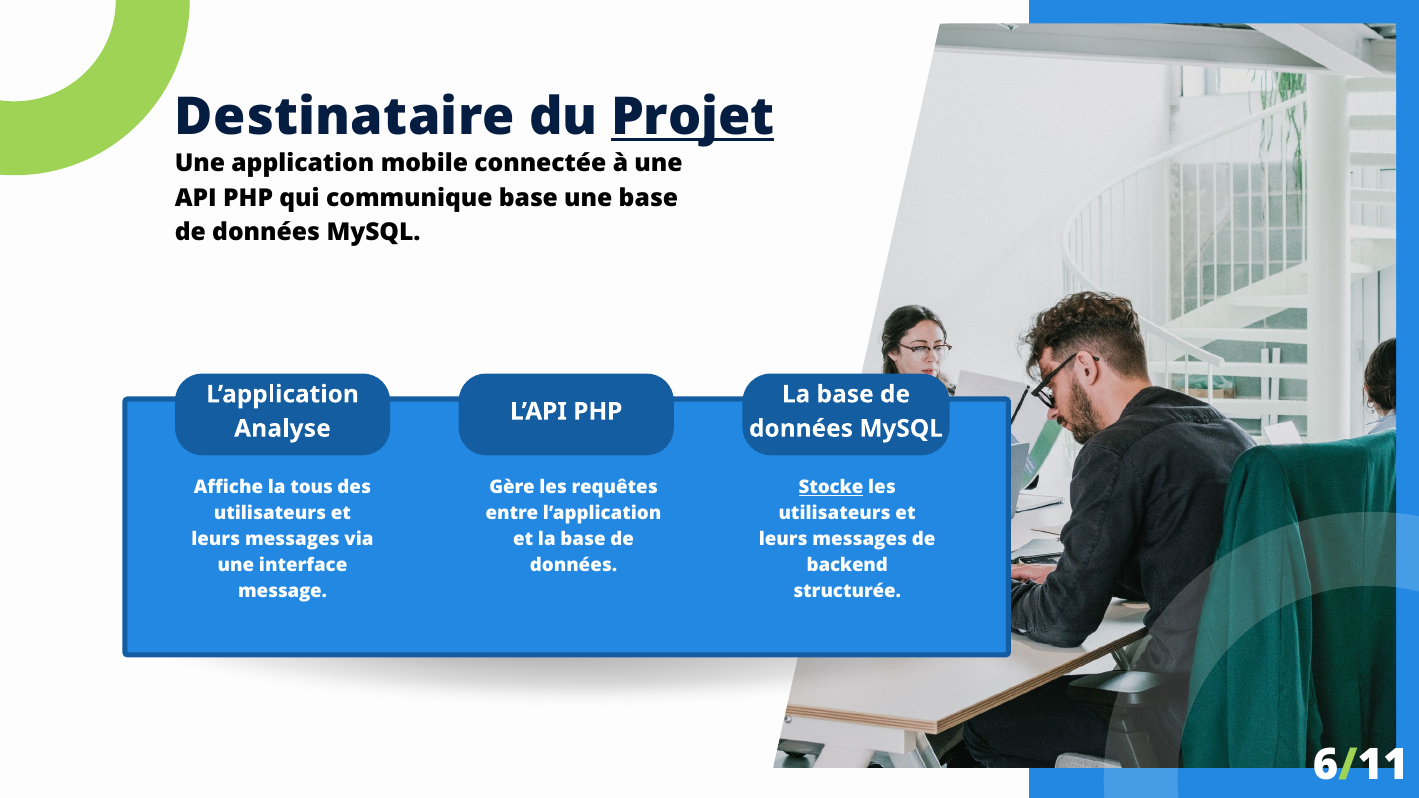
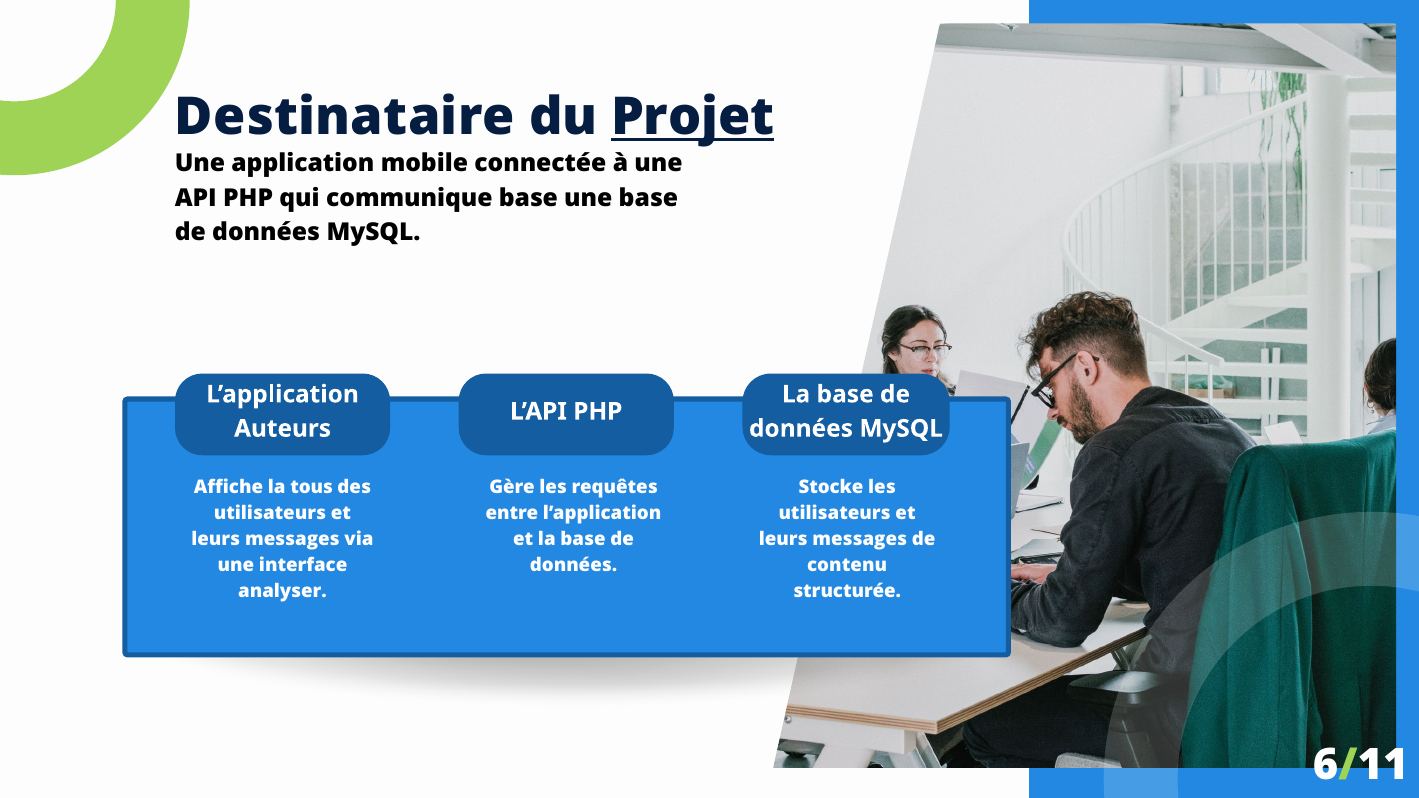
Analyse: Analyse -> Auteurs
Stocke underline: present -> none
backend: backend -> contenu
message: message -> analyser
